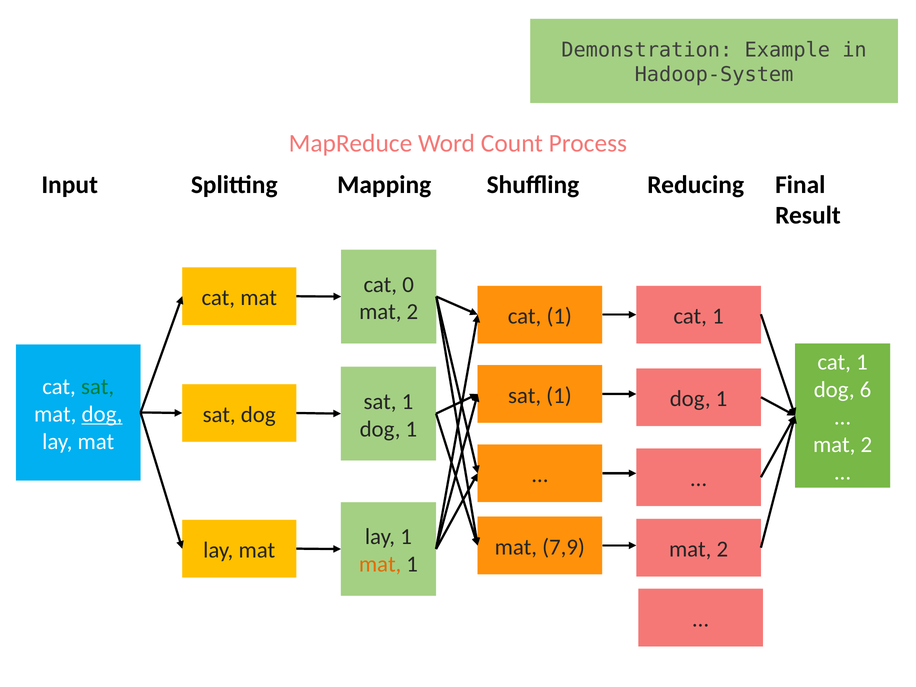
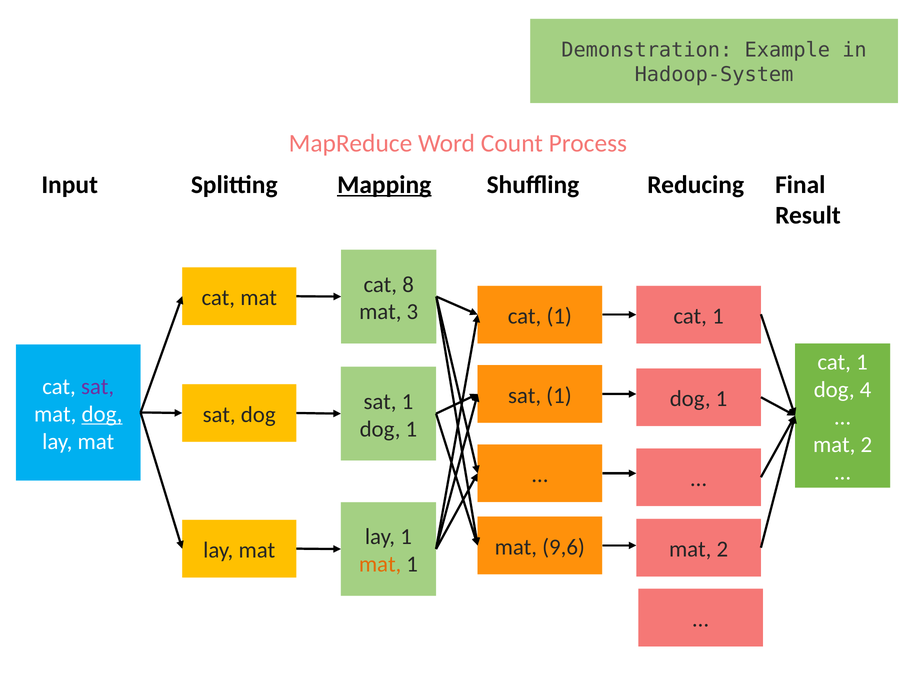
Mapping underline: none -> present
0: 0 -> 8
2 at (412, 312): 2 -> 3
sat at (98, 387) colour: green -> purple
6: 6 -> 4
7,9: 7,9 -> 9,6
